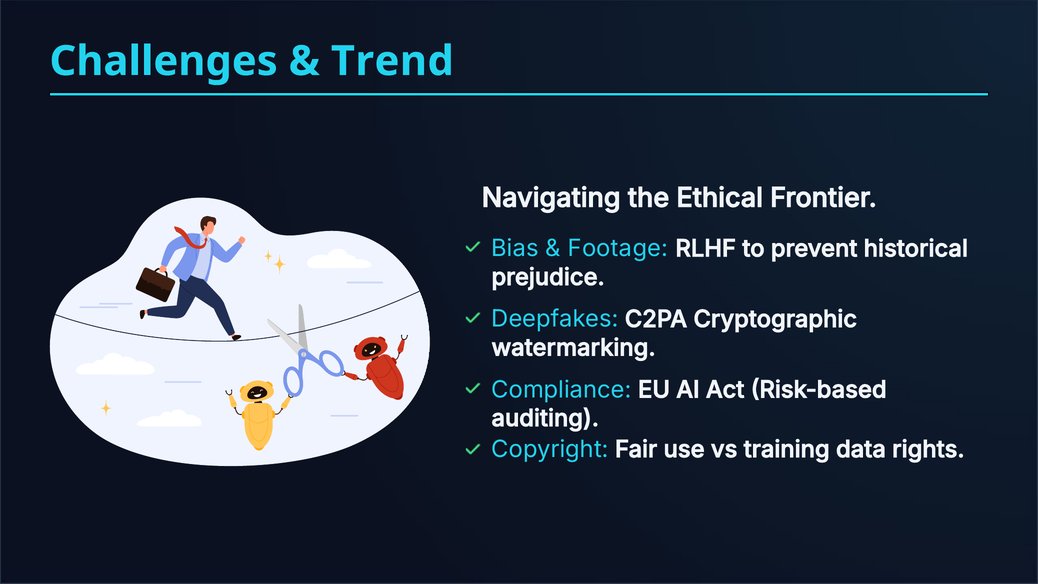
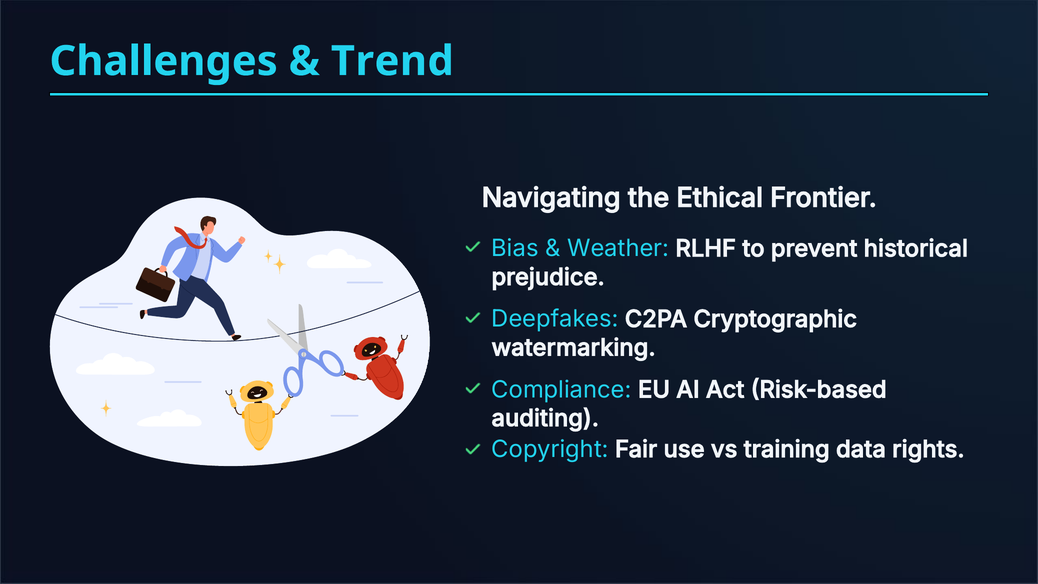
Footage: Footage -> Weather
